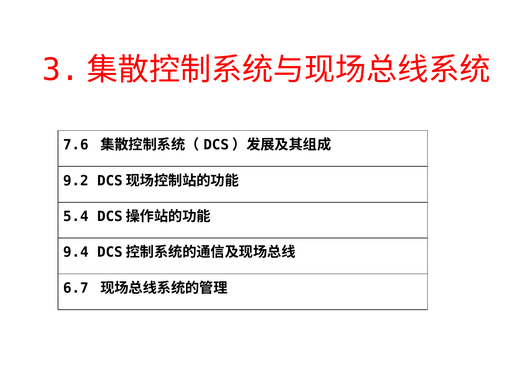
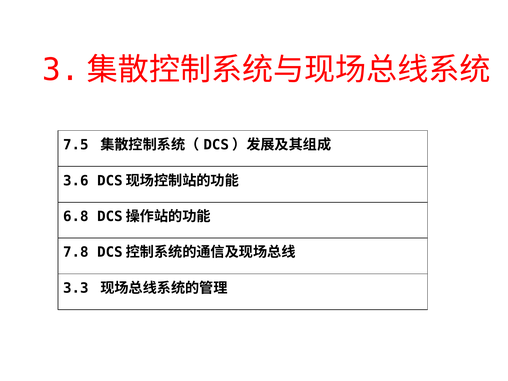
7.6: 7.6 -> 7.5
9.2: 9.2 -> 3.6
5.4: 5.4 -> 6.8
9.4: 9.4 -> 7.8
6.7: 6.7 -> 3.3
